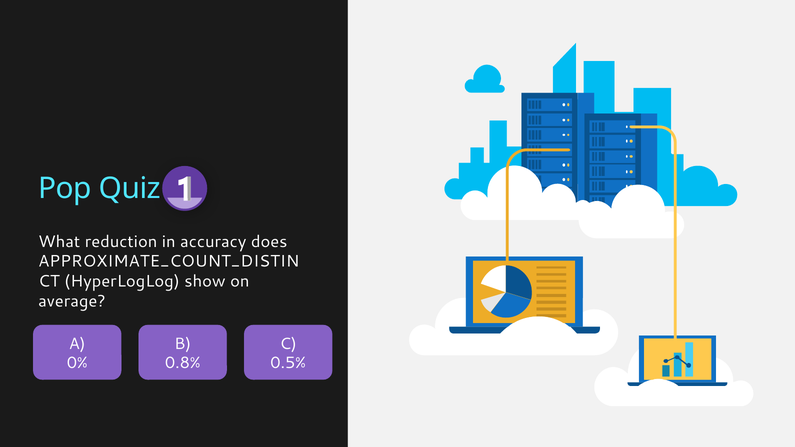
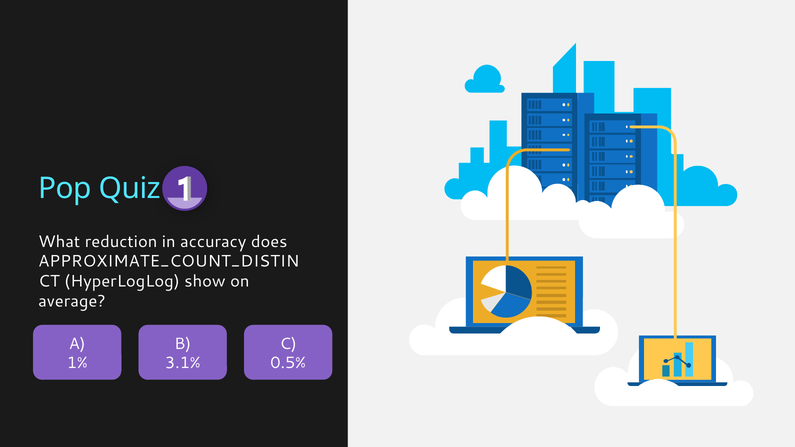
0%: 0% -> 1%
0.8%: 0.8% -> 3.1%
